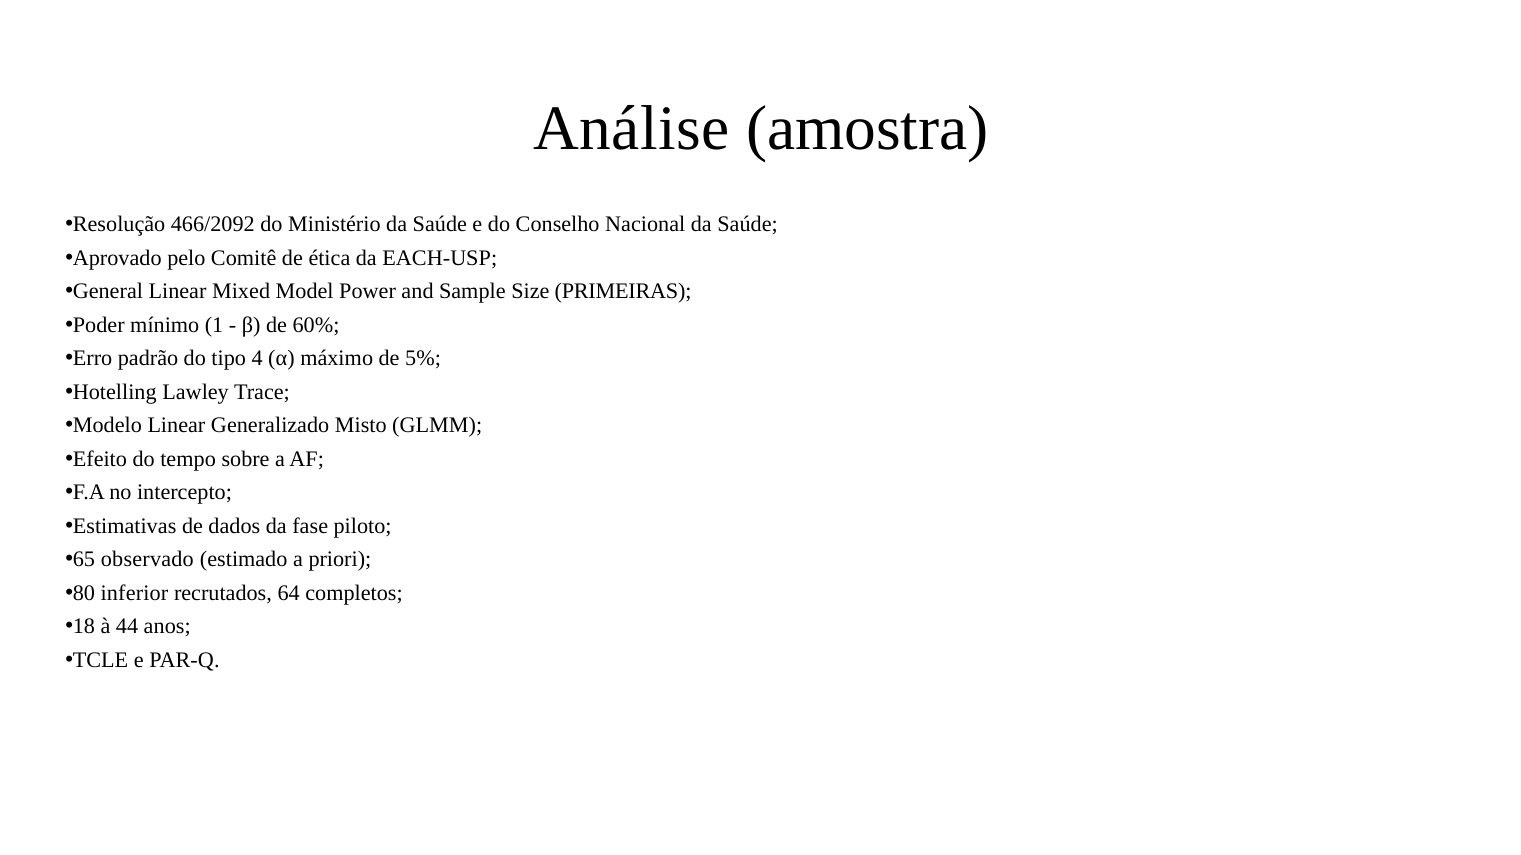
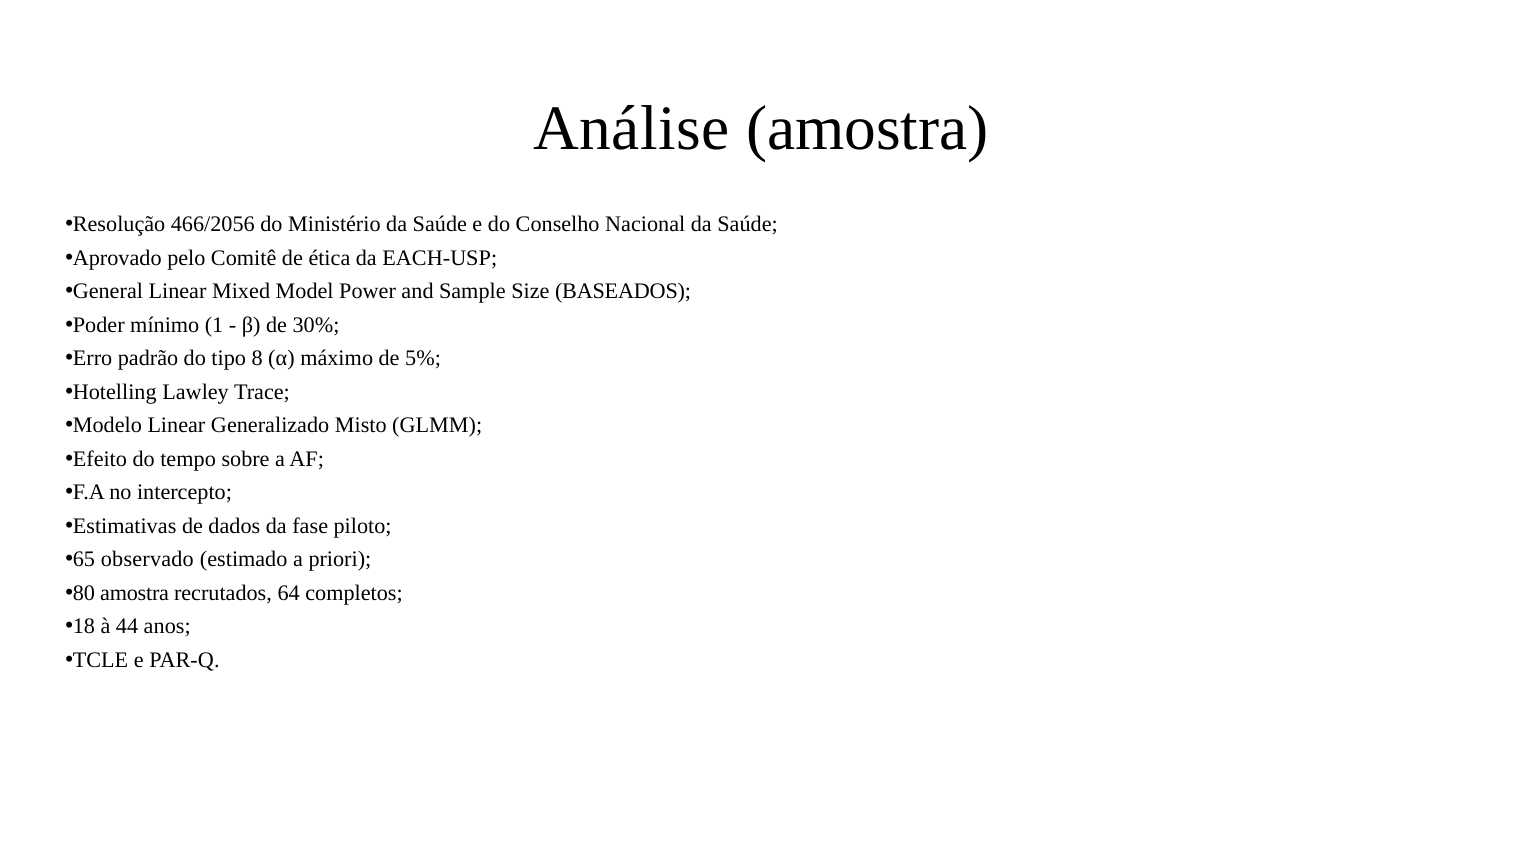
466/2092: 466/2092 -> 466/2056
PRIMEIRAS: PRIMEIRAS -> BASEADOS
60%: 60% -> 30%
4: 4 -> 8
inferior at (134, 593): inferior -> amostra
